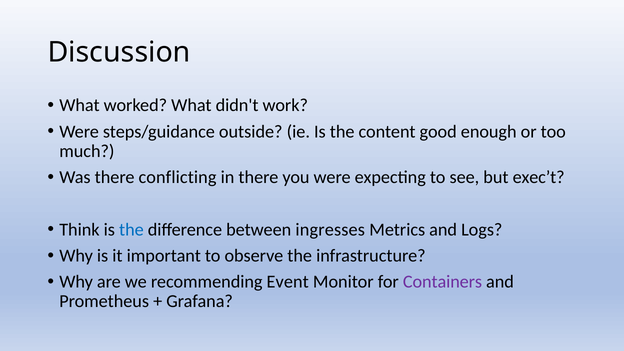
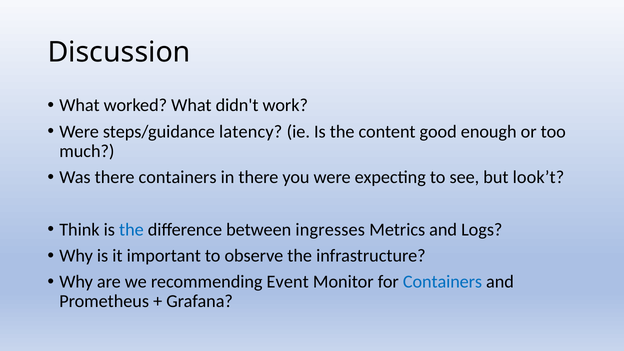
outside: outside -> latency
there conflicting: conflicting -> containers
exec’t: exec’t -> look’t
Containers at (443, 282) colour: purple -> blue
